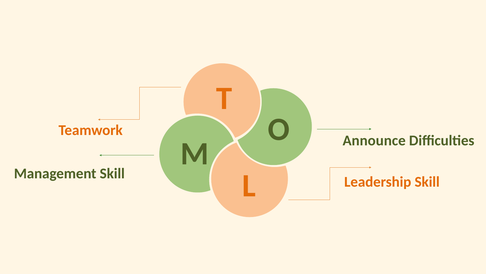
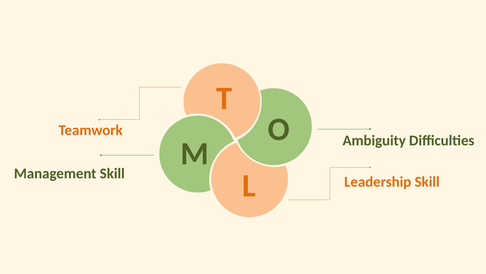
Announce: Announce -> Ambiguity
